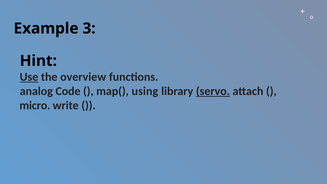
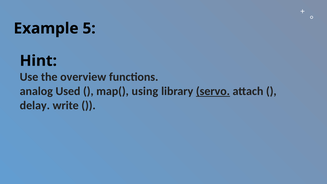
3: 3 -> 5
Use underline: present -> none
Code: Code -> Used
micro: micro -> delay
